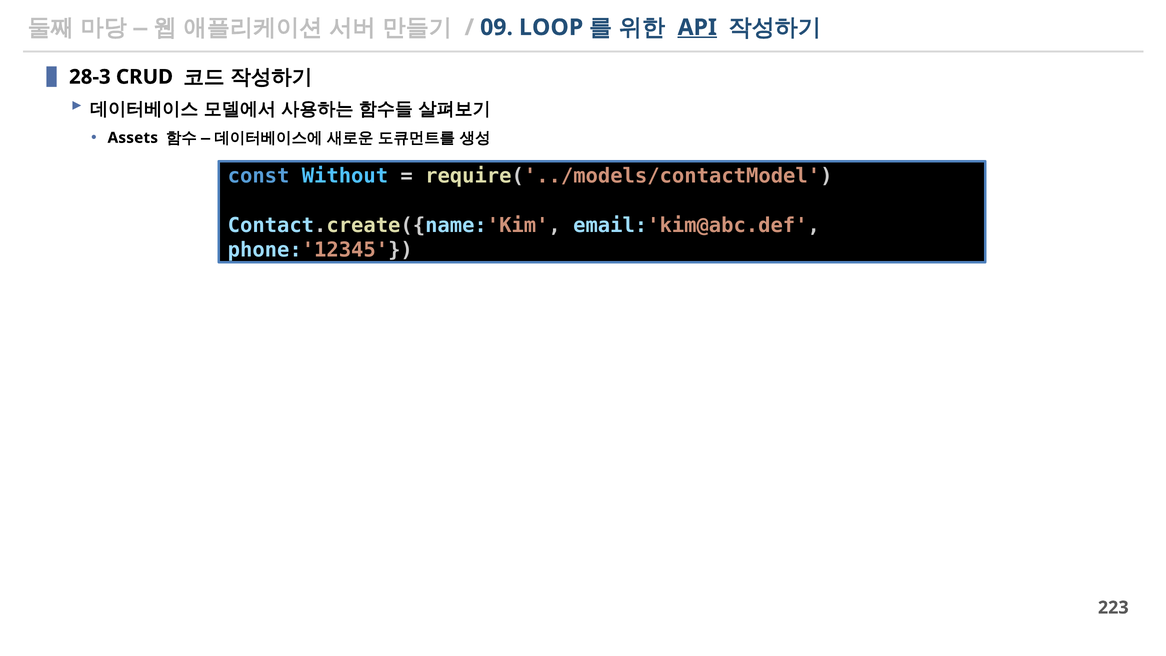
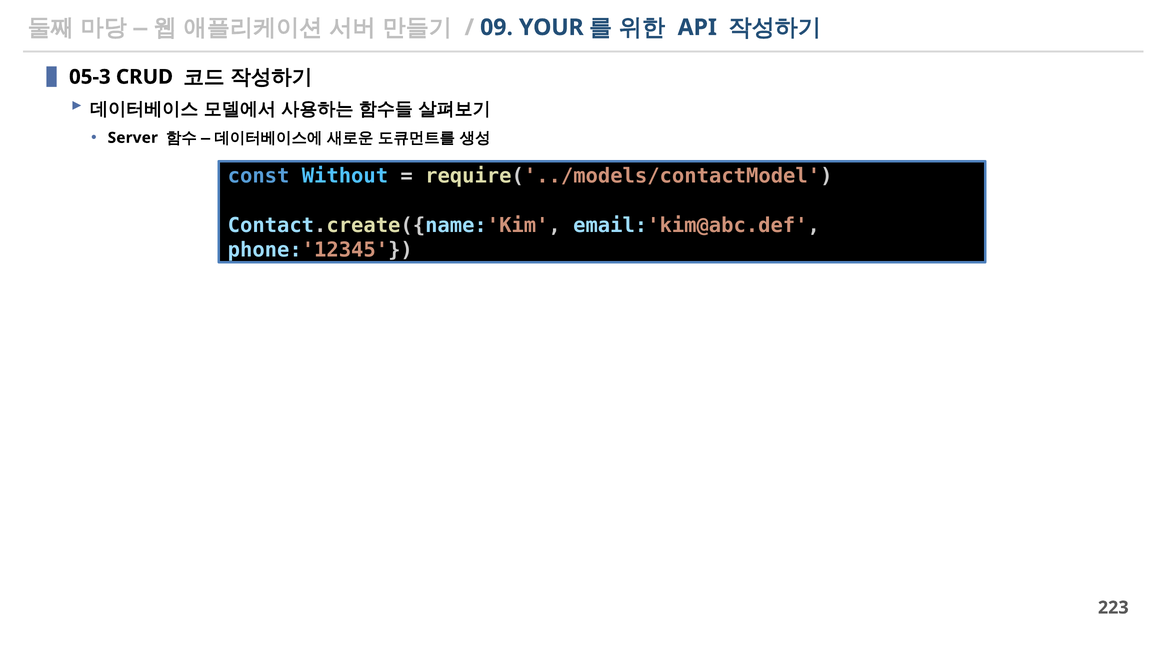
LOOP: LOOP -> YOUR
API underline: present -> none
28-3: 28-3 -> 05-3
Assets: Assets -> Server
